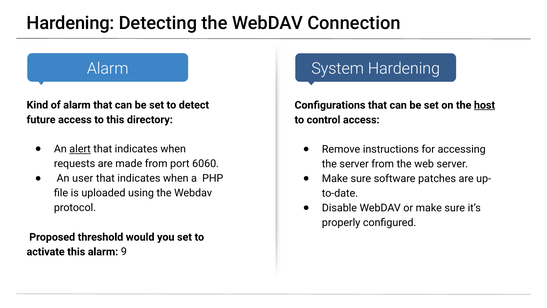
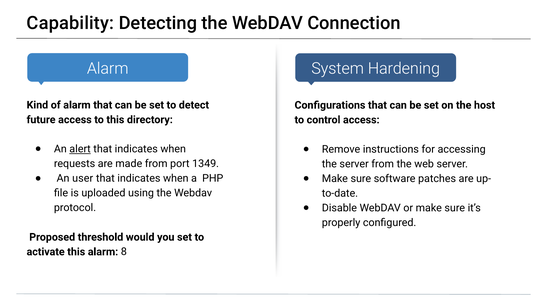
Hardening at (71, 23): Hardening -> Capability
host underline: present -> none
6060: 6060 -> 1349
9: 9 -> 8
